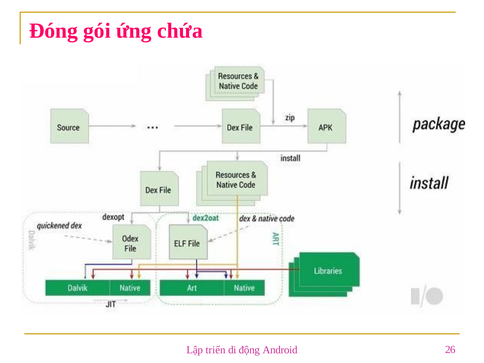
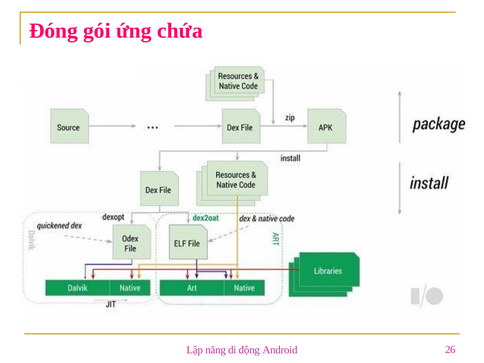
triển: triển -> năng
